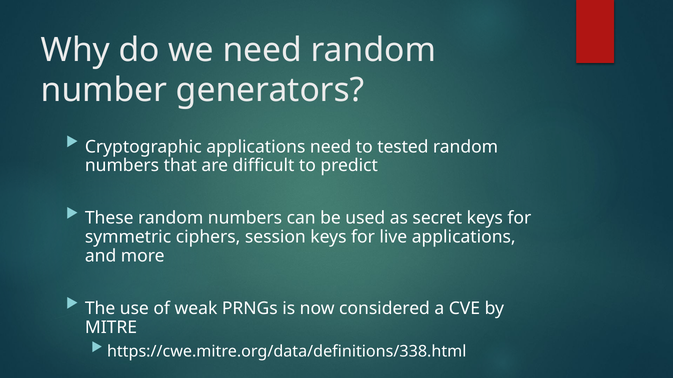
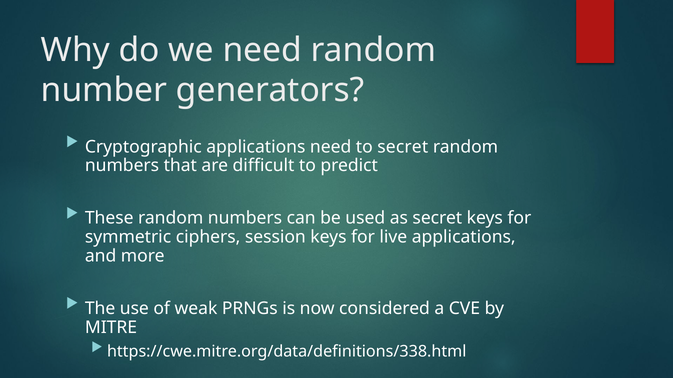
to tested: tested -> secret
